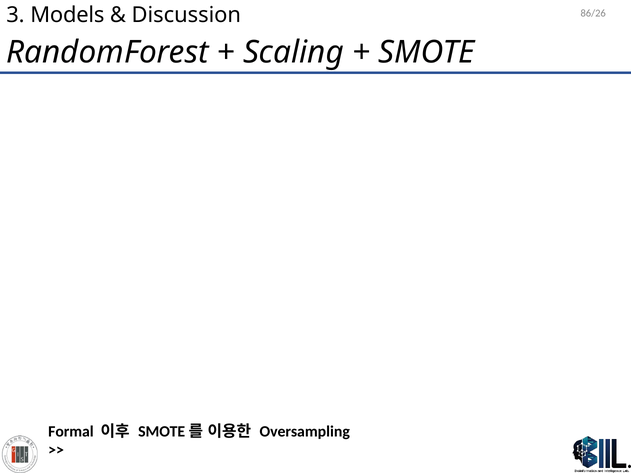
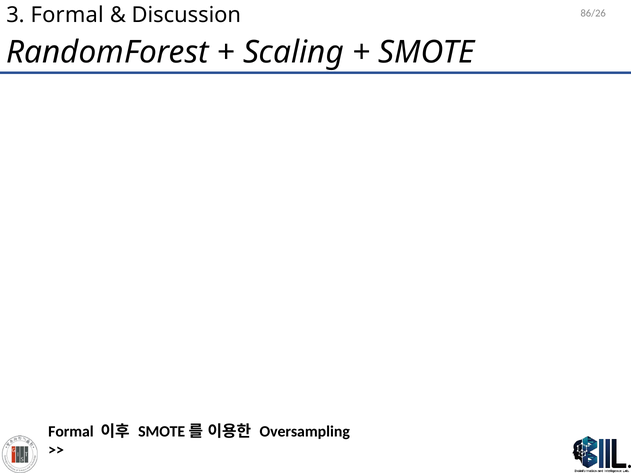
3 Models: Models -> Formal
